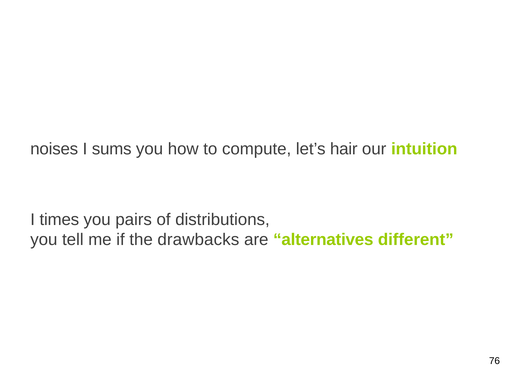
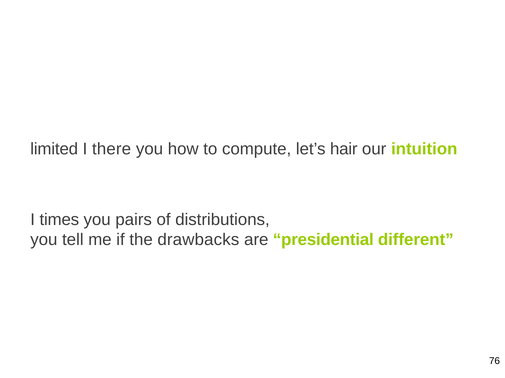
noises: noises -> limited
sums: sums -> there
alternatives: alternatives -> presidential
